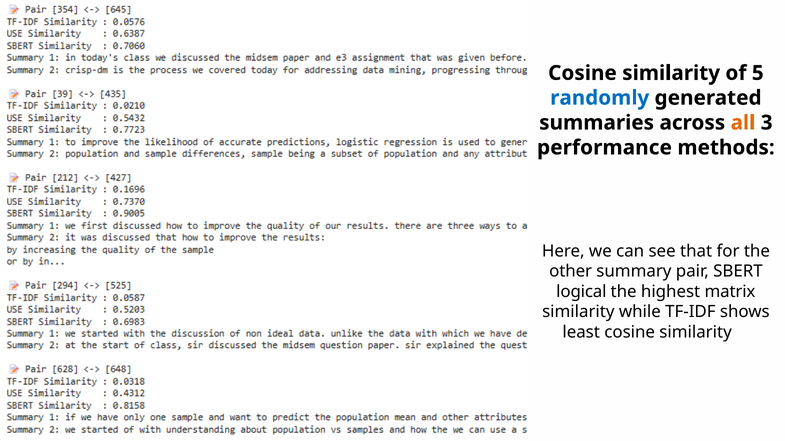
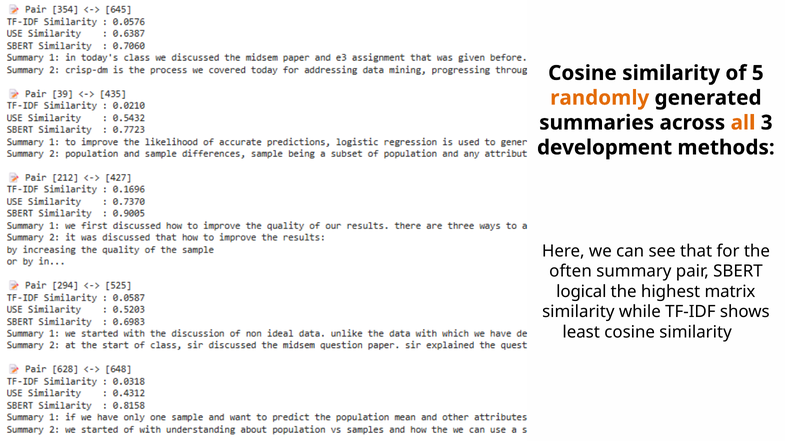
randomly colour: blue -> orange
performance: performance -> development
other: other -> often
